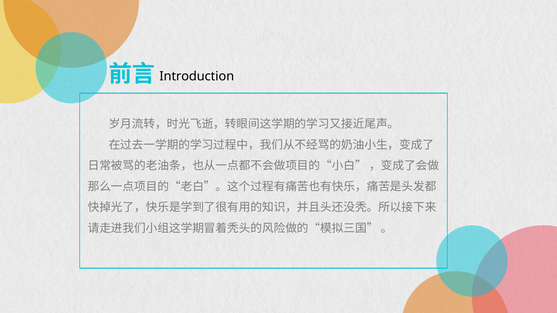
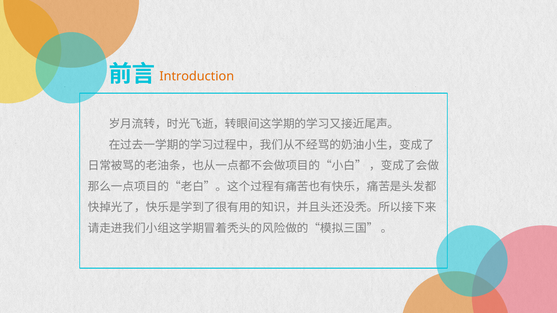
Introduction colour: black -> orange
